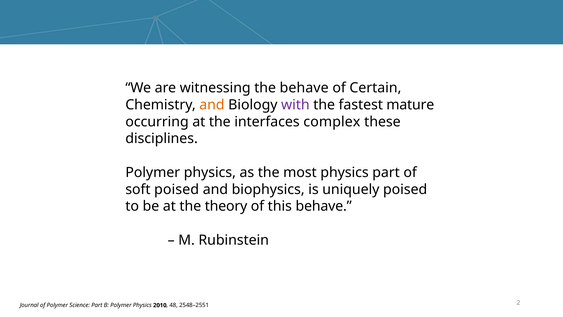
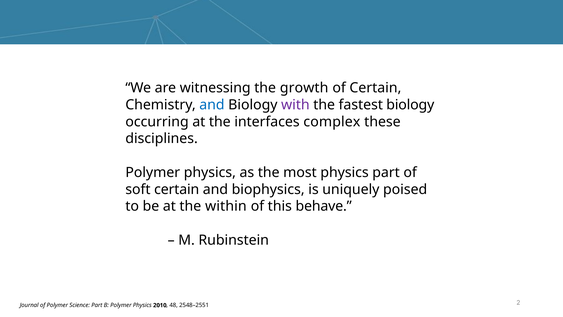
the behave: behave -> growth
and at (212, 105) colour: orange -> blue
fastest mature: mature -> biology
soft poised: poised -> certain
theory: theory -> within
